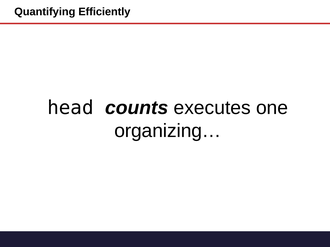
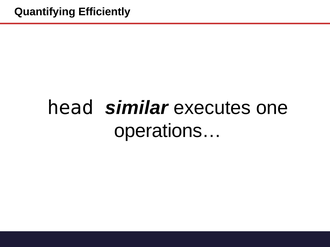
counts: counts -> similar
organizing…: organizing… -> operations…
